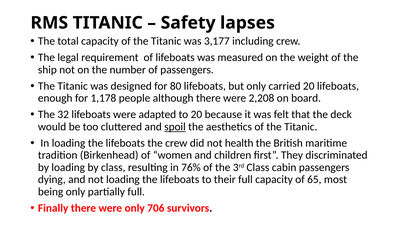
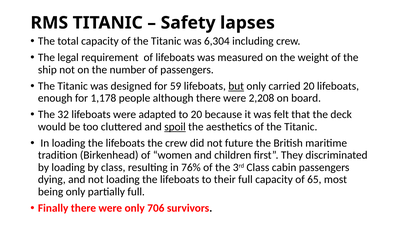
3,177: 3,177 -> 6,304
80: 80 -> 59
but underline: none -> present
health: health -> future
